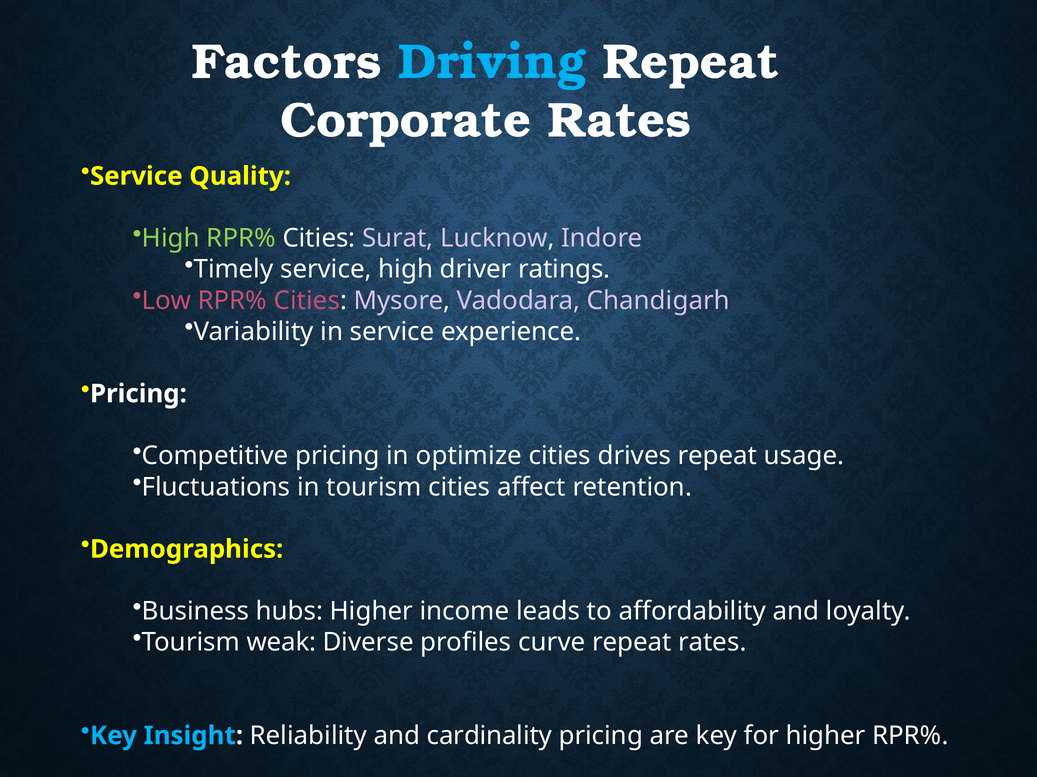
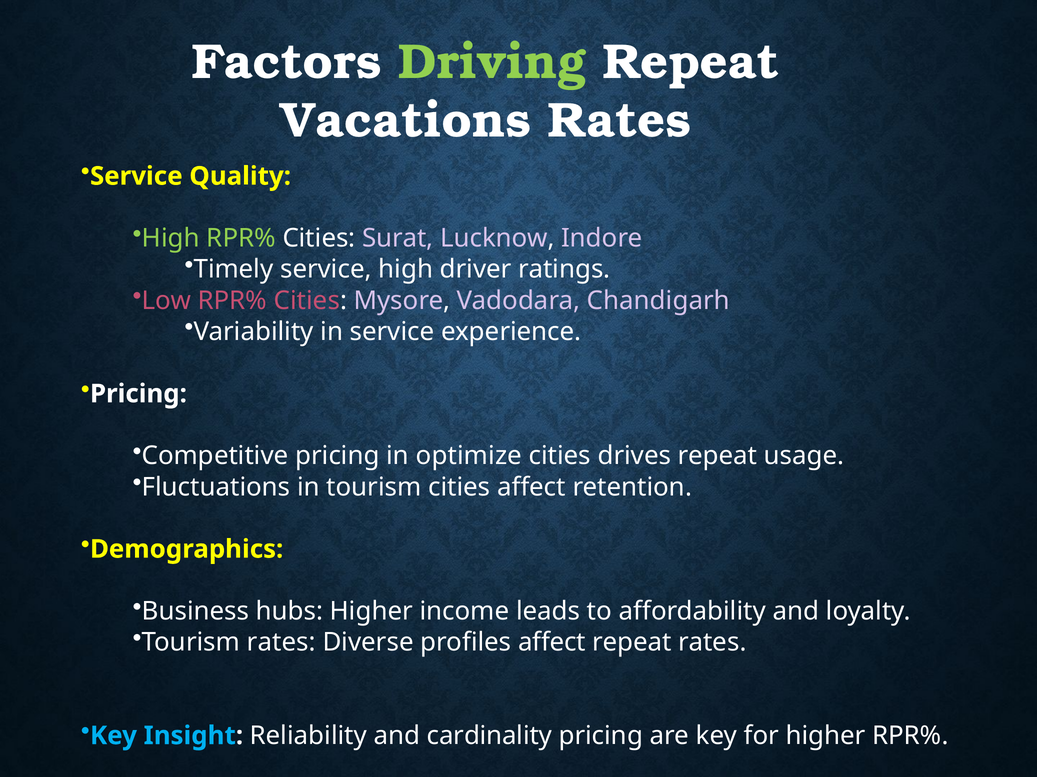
Driving colour: light blue -> light green
Corporate: Corporate -> Vacations
Tourism weak: weak -> rates
profiles curve: curve -> affect
